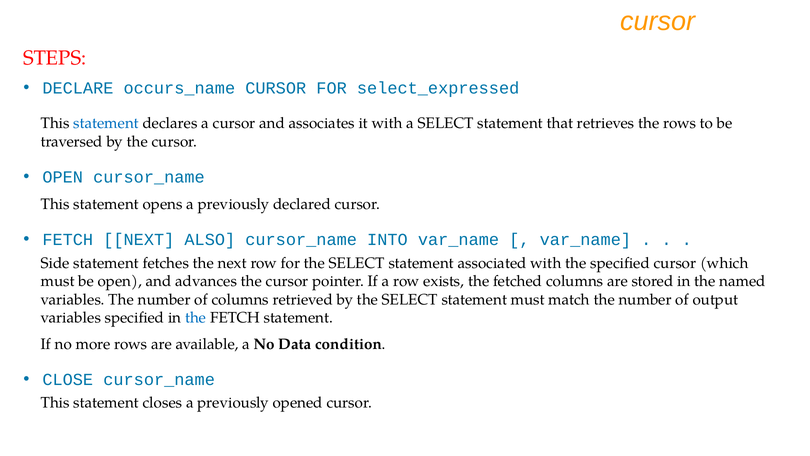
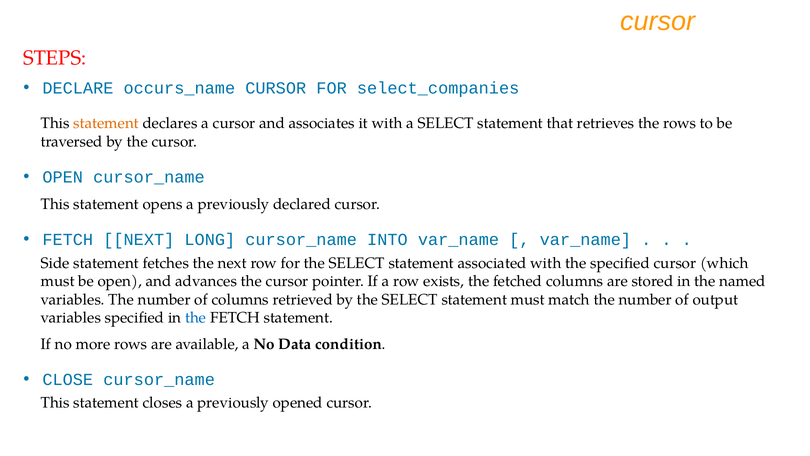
select_expressed: select_expressed -> select_companies
statement at (106, 123) colour: blue -> orange
ALSO: ALSO -> LONG
